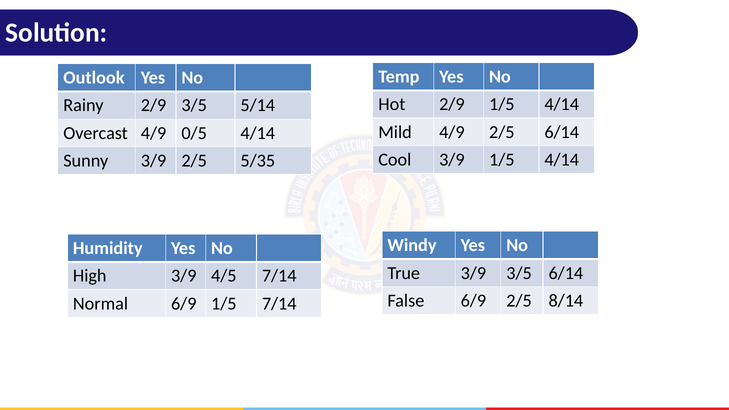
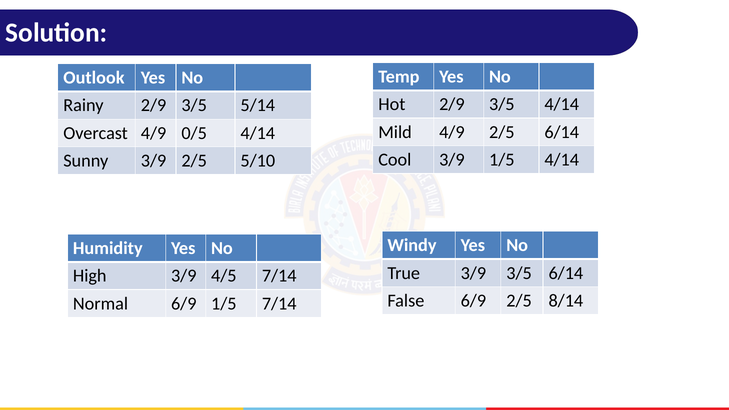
Hot 2/9 1/5: 1/5 -> 3/5
5/35: 5/35 -> 5/10
